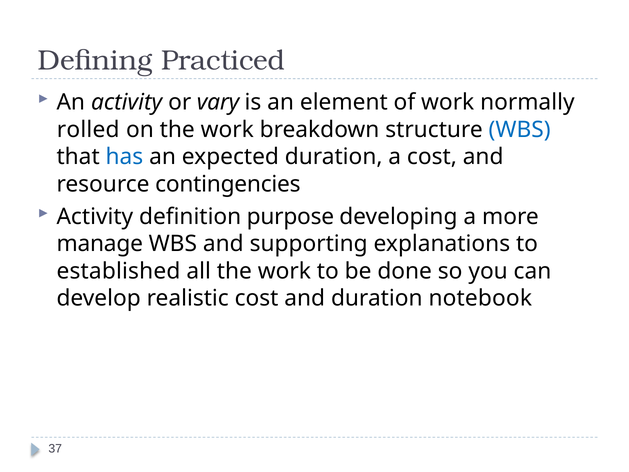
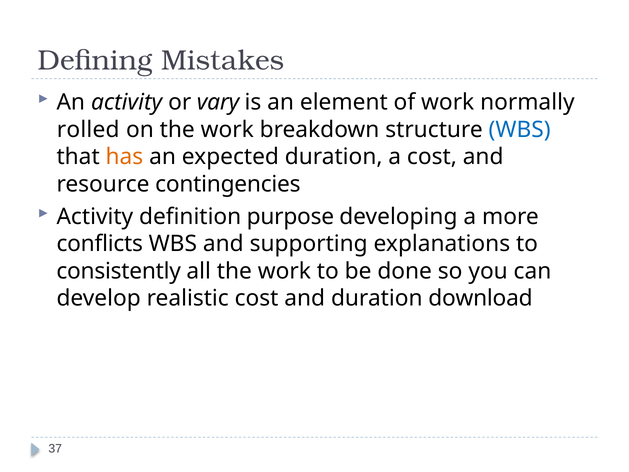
Practiced: Practiced -> Mistakes
has colour: blue -> orange
manage: manage -> conflicts
established: established -> consistently
notebook: notebook -> download
